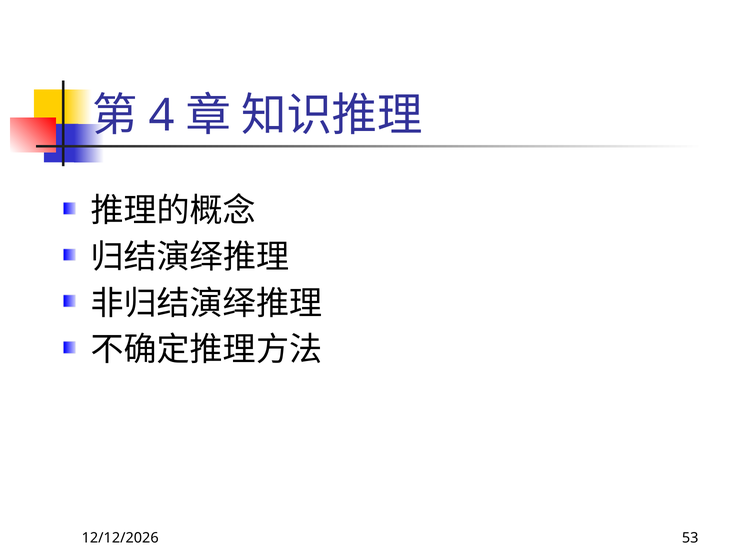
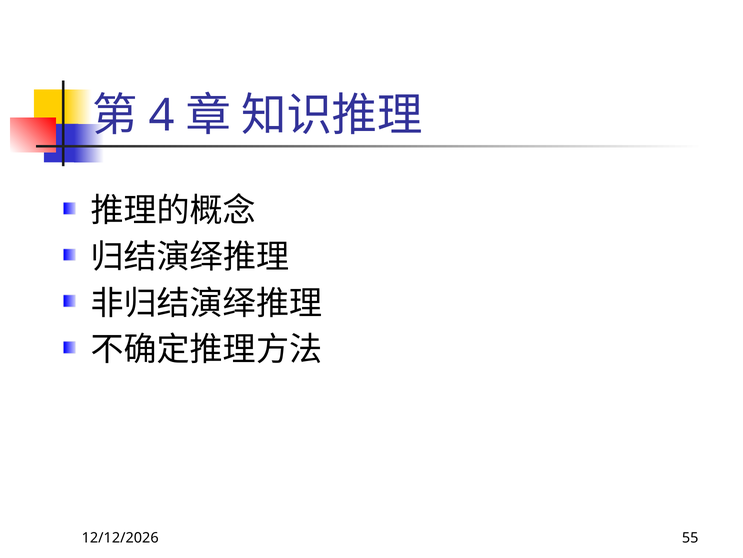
53: 53 -> 55
